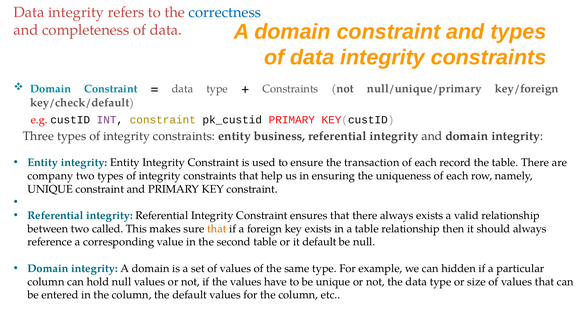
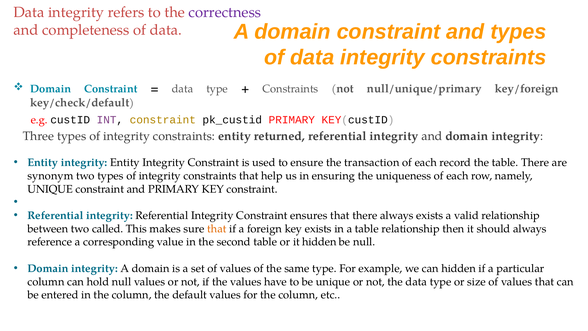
correctness colour: blue -> purple
business: business -> returned
company: company -> synonym
it default: default -> hidden
